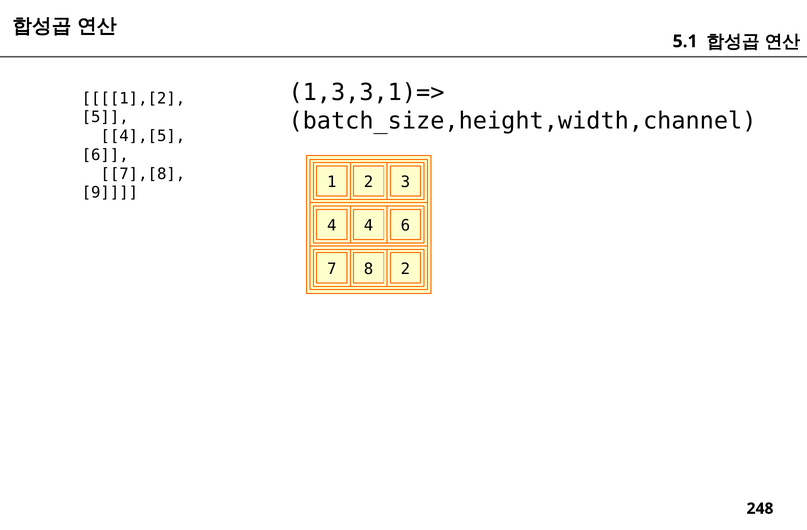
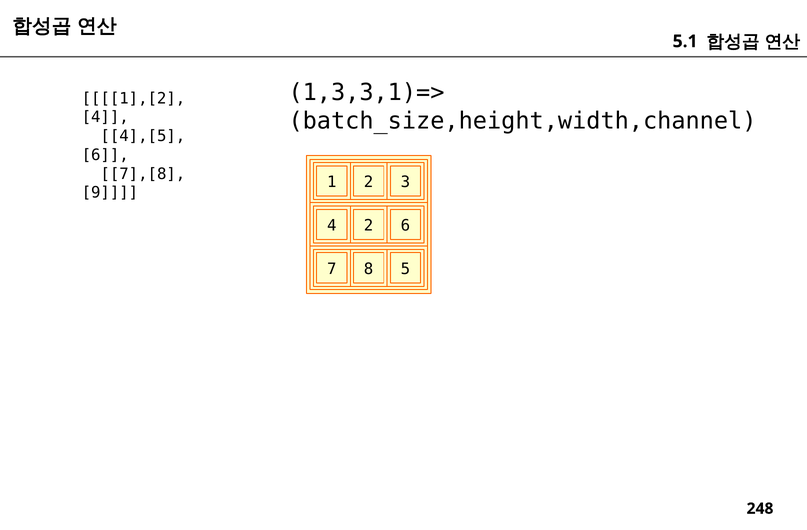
5 at (105, 117): 5 -> 4
4 4: 4 -> 2
8 2: 2 -> 5
